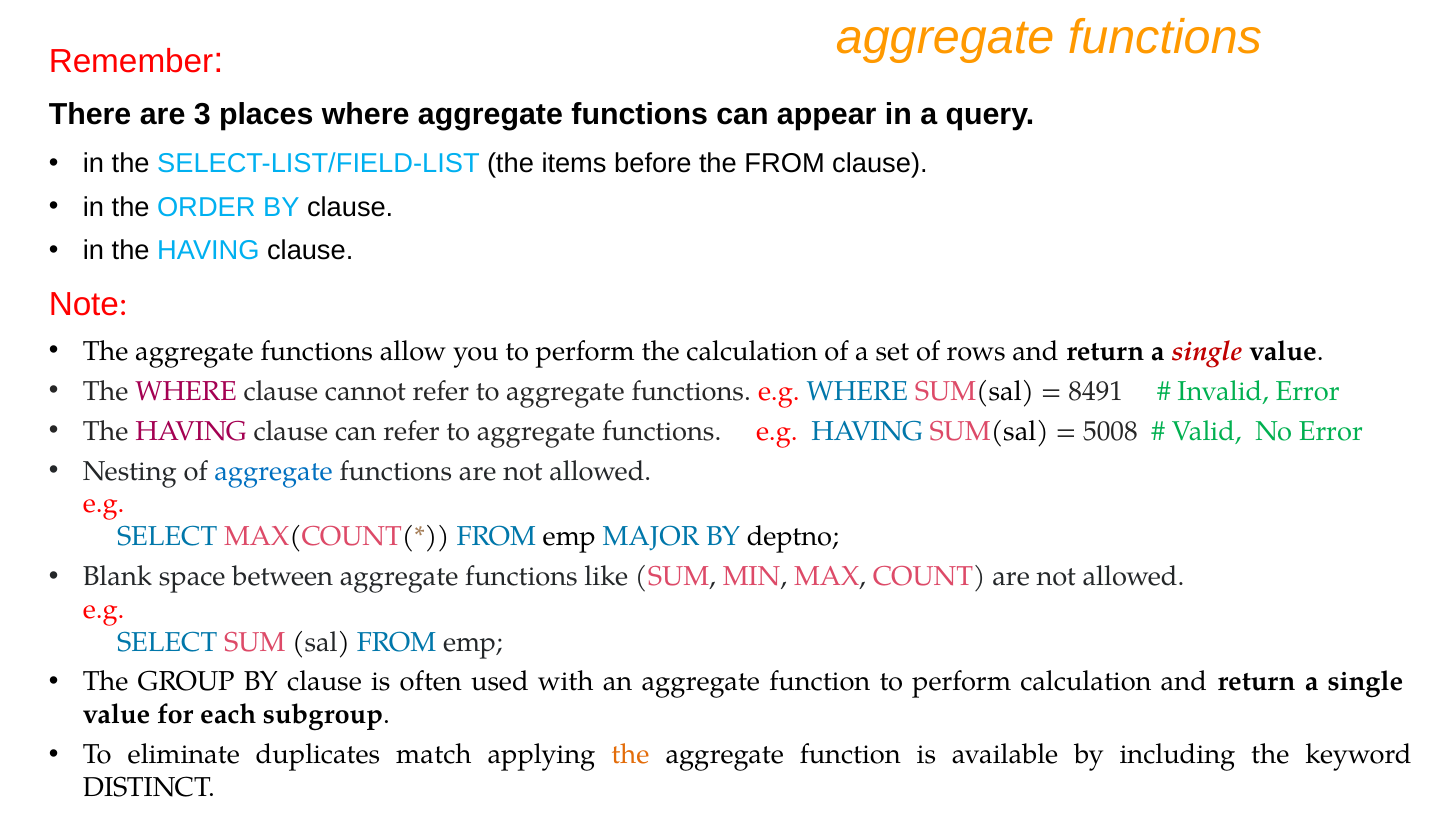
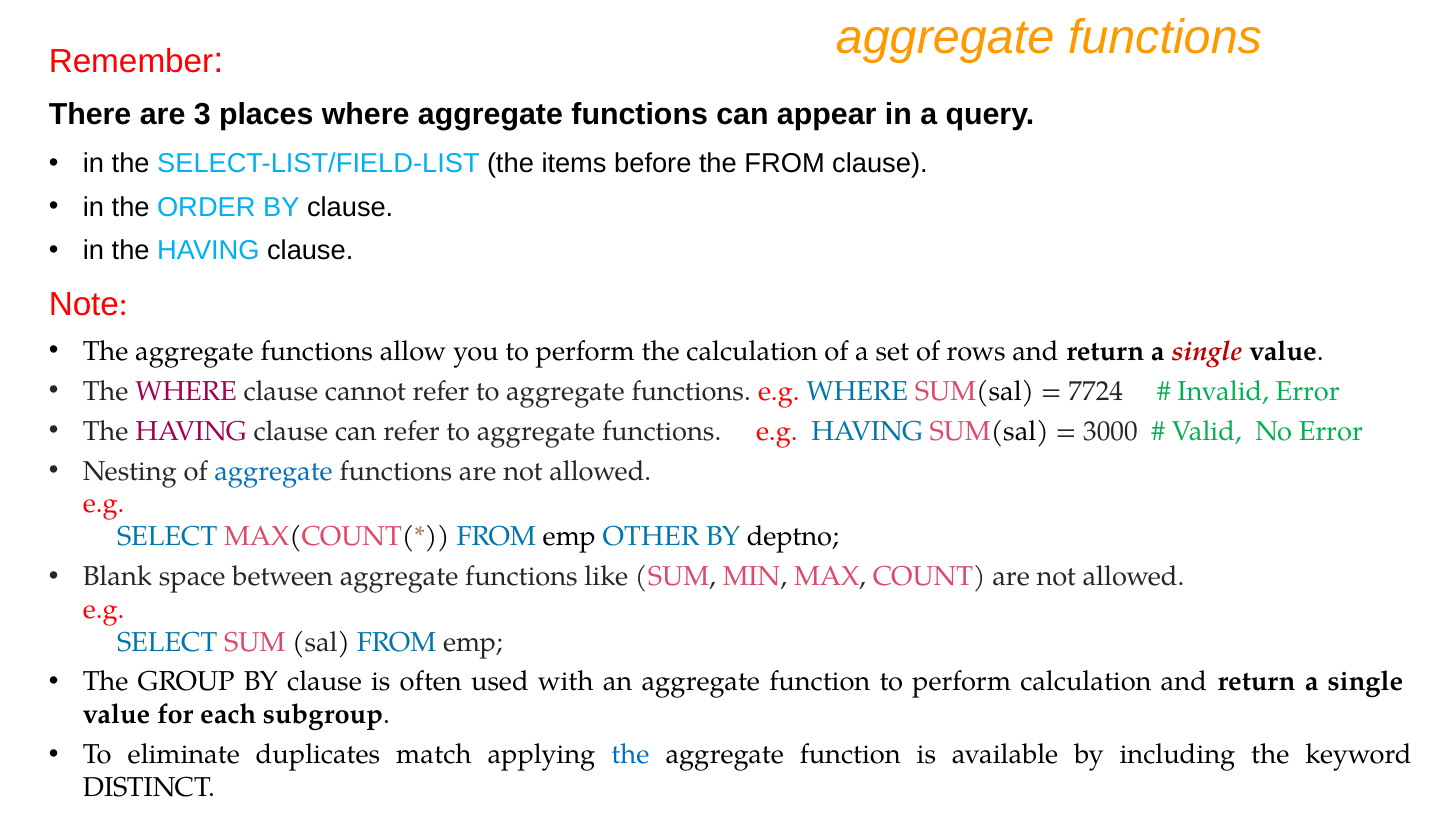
8491: 8491 -> 7724
5008: 5008 -> 3000
MAJOR: MAJOR -> OTHER
the at (630, 755) colour: orange -> blue
